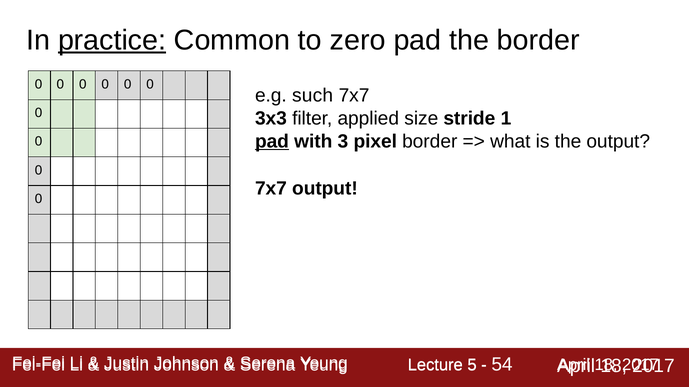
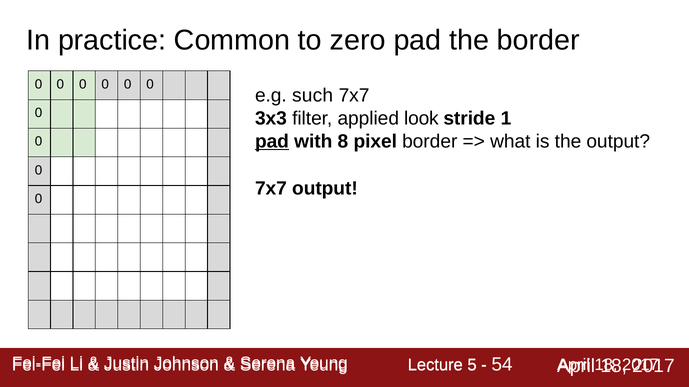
practice underline: present -> none
size: size -> look
3: 3 -> 8
